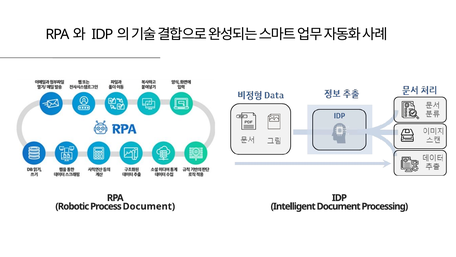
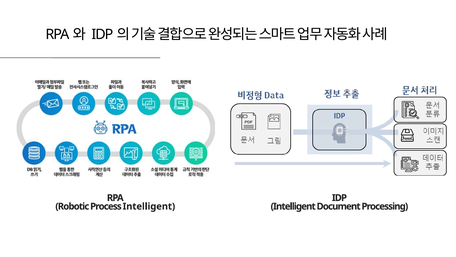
Process Document: Document -> Intelligent
